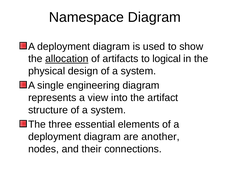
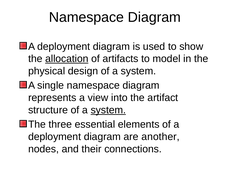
logical: logical -> model
single engineering: engineering -> namespace
system at (108, 110) underline: none -> present
